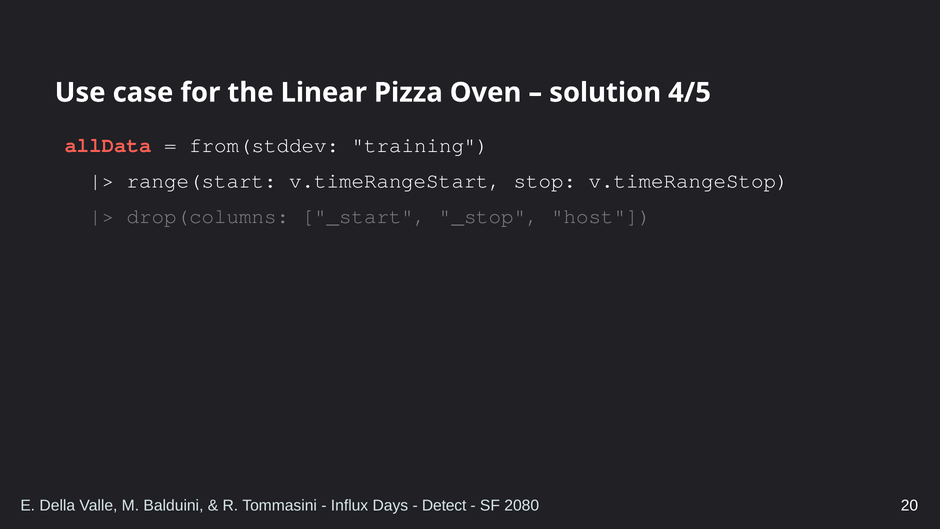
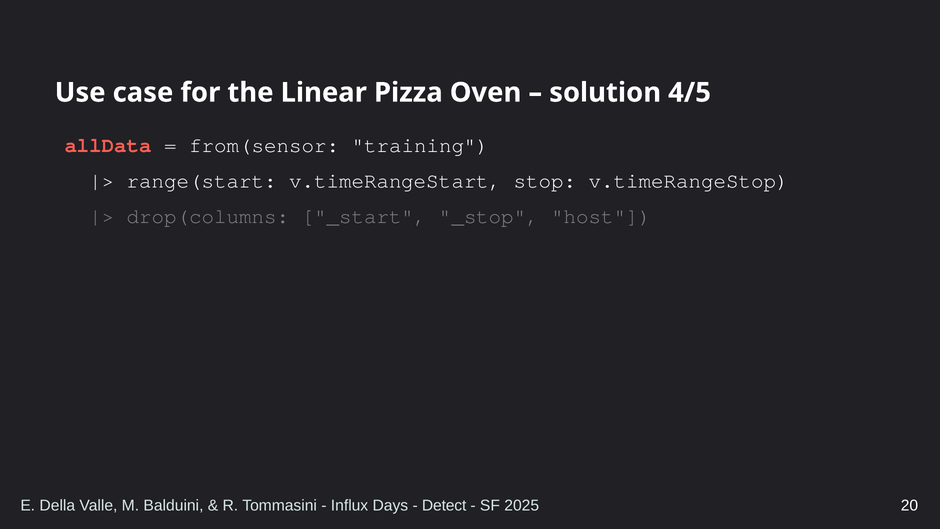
from(stddev: from(stddev -> from(sensor
2080: 2080 -> 2025
